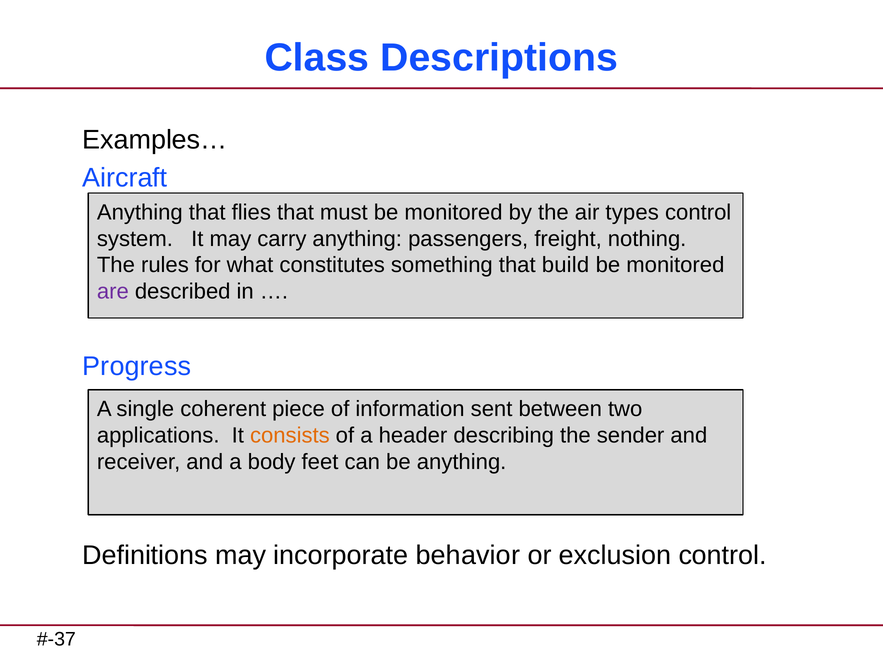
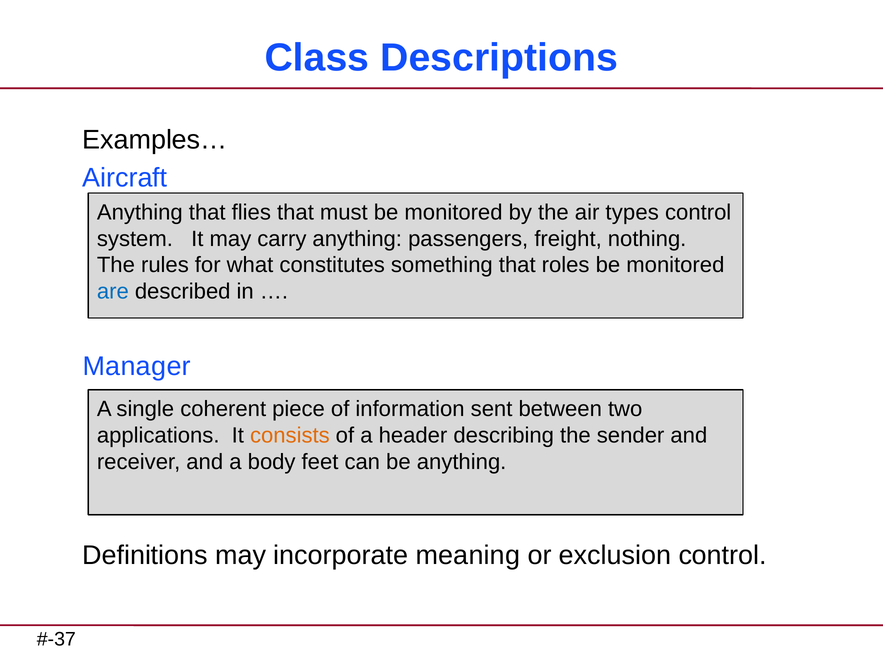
build: build -> roles
are colour: purple -> blue
Progress: Progress -> Manager
behavior: behavior -> meaning
